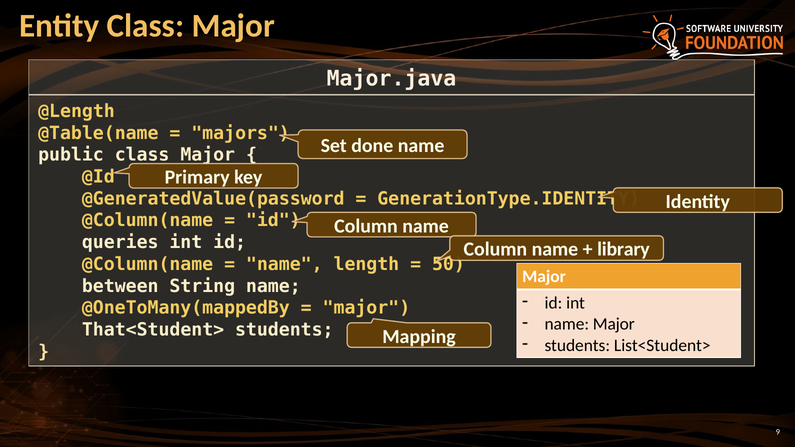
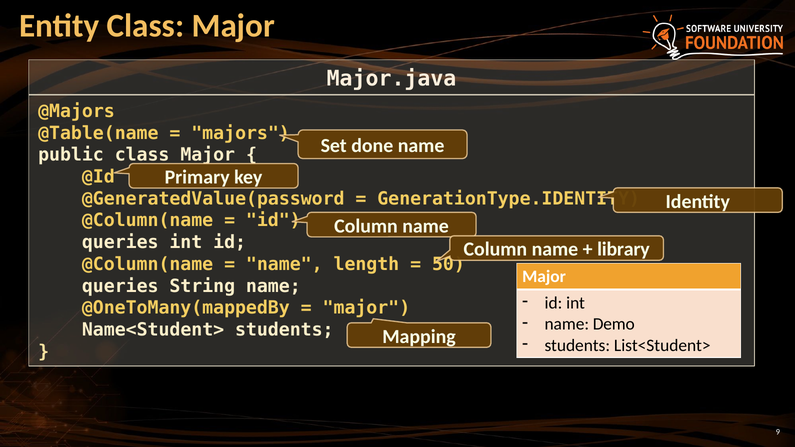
@Length: @Length -> @Majors
between at (120, 286): between -> queries
name Major: Major -> Demo
That<Student>: That<Student> -> Name<Student>
